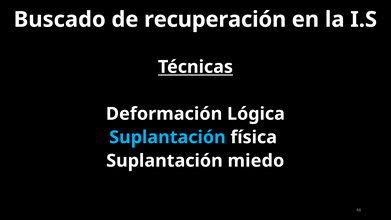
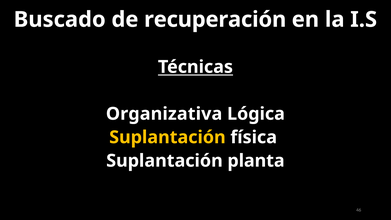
Deformación: Deformación -> Organizativa
Suplantación at (167, 137) colour: light blue -> yellow
miedo: miedo -> planta
